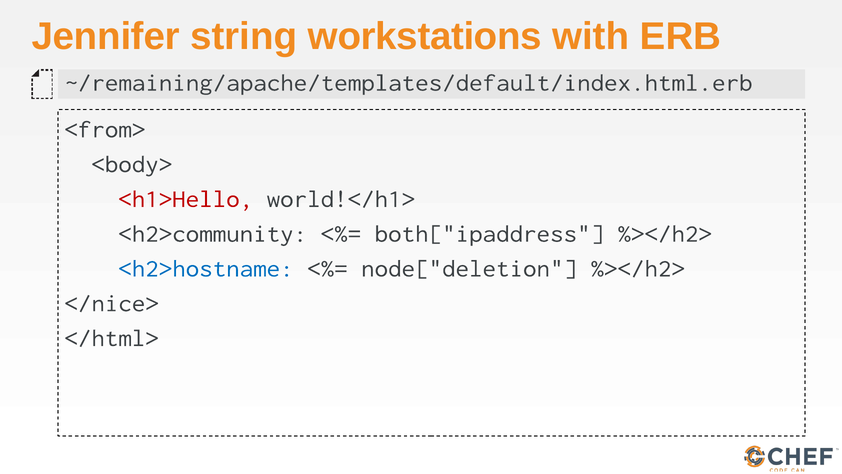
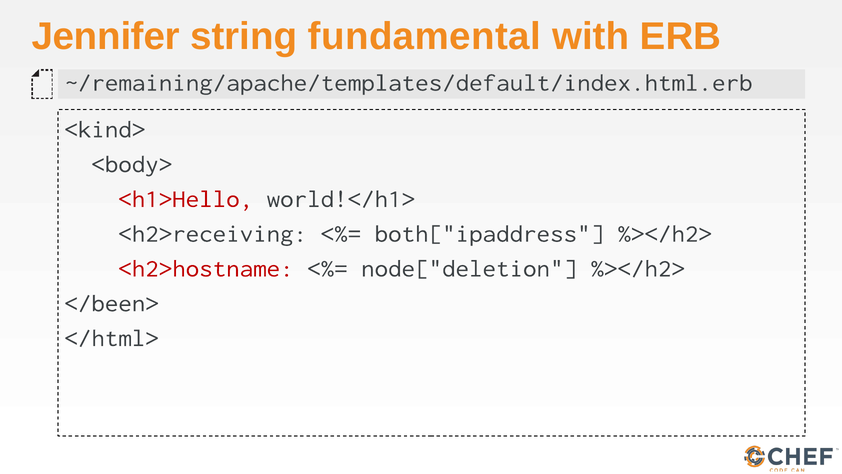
workstations: workstations -> fundamental
<from>: <from> -> <kind>
<h2>community: <h2>community -> <h2>receiving
<h2>hostname colour: blue -> red
</nice>: </nice> -> </been>
